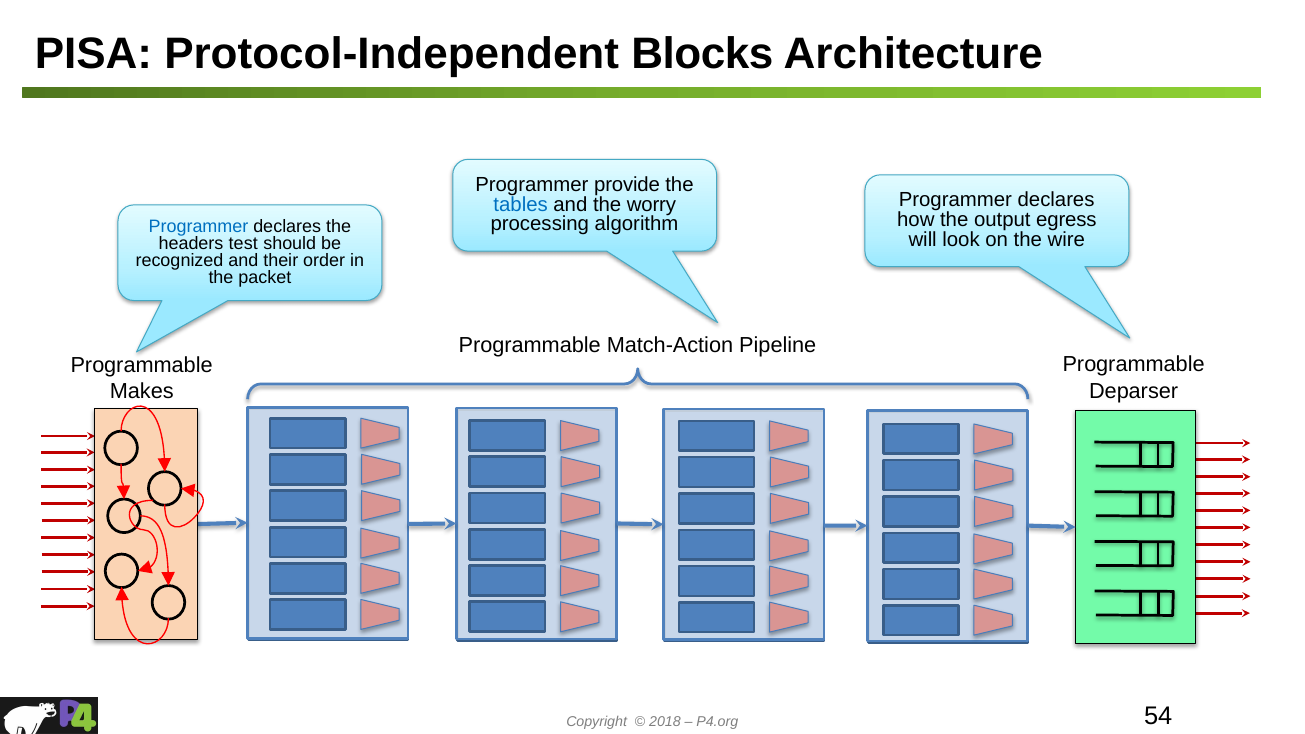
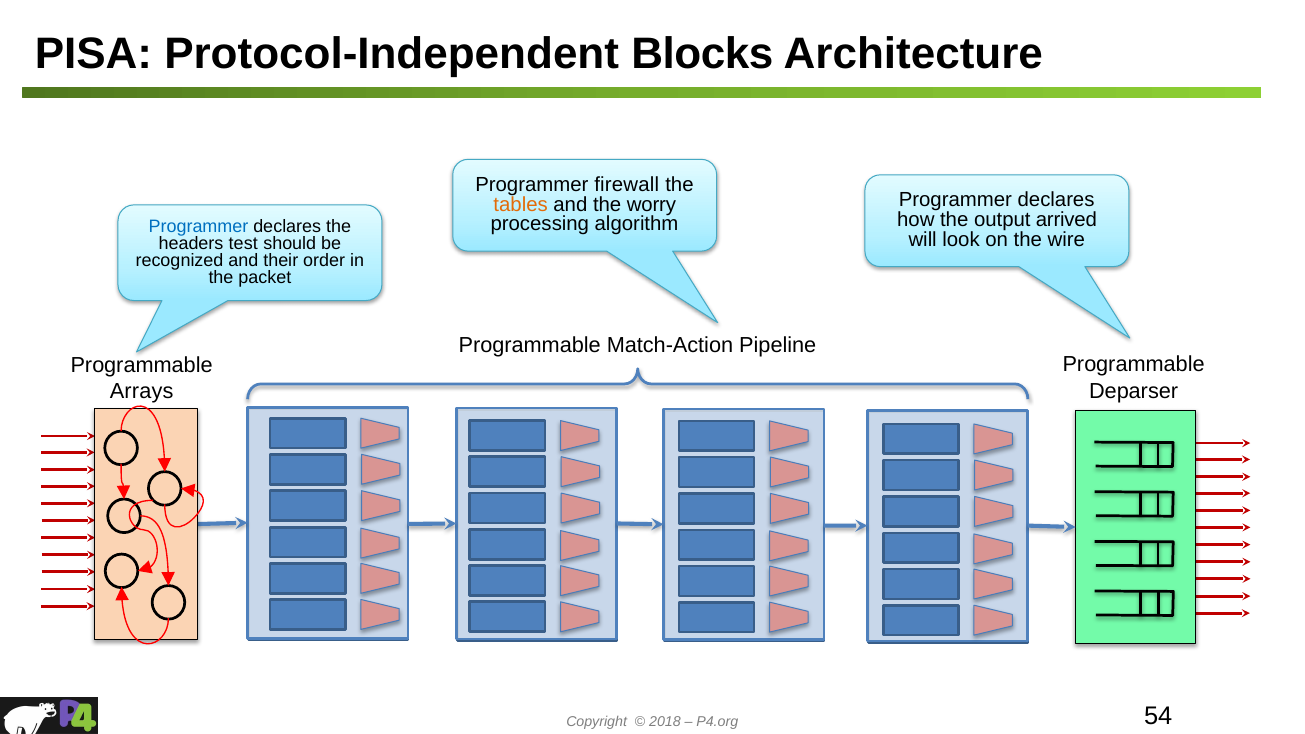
provide: provide -> firewall
tables colour: blue -> orange
egress: egress -> arrived
Makes: Makes -> Arrays
